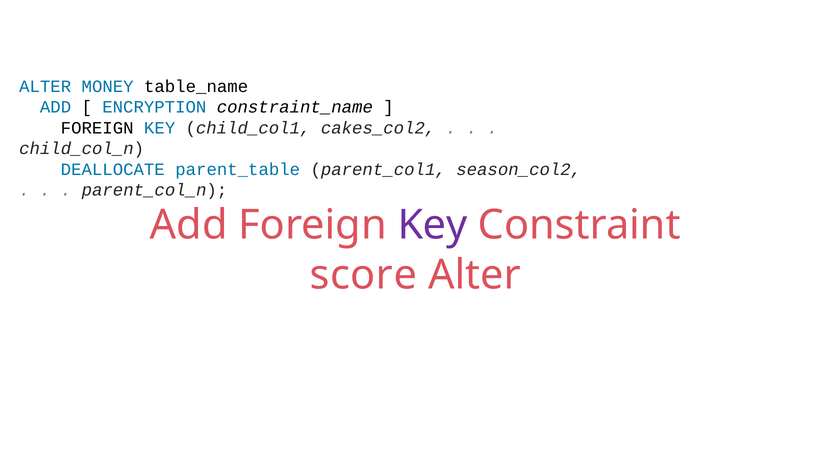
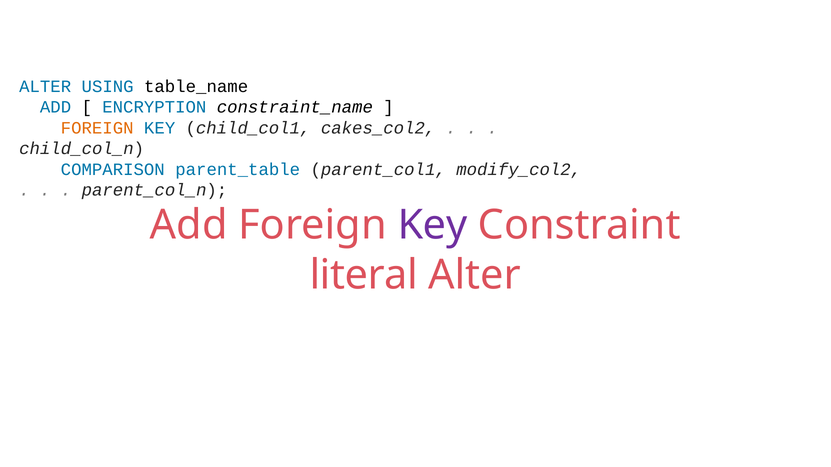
MONEY: MONEY -> USING
FOREIGN at (97, 128) colour: black -> orange
DEALLOCATE: DEALLOCATE -> COMPARISON
season_col2: season_col2 -> modify_col2
score: score -> literal
